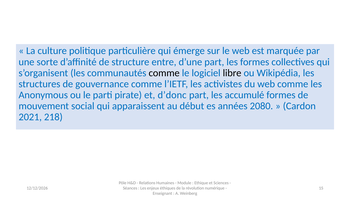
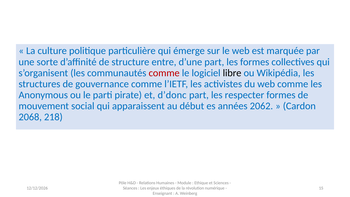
comme at (164, 73) colour: black -> red
accumulé: accumulé -> respecter
2080: 2080 -> 2062
2021: 2021 -> 2068
